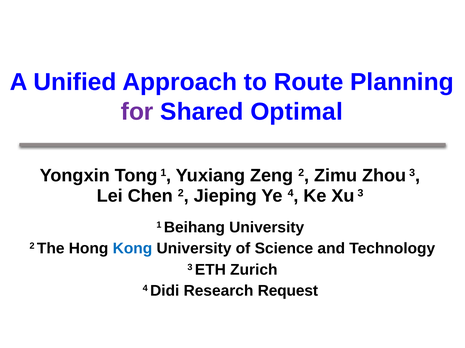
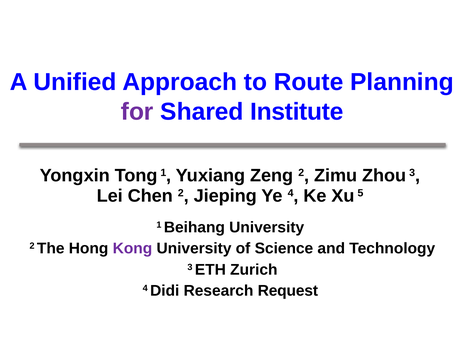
Optimal: Optimal -> Institute
Xu 3: 3 -> 5
Kong colour: blue -> purple
